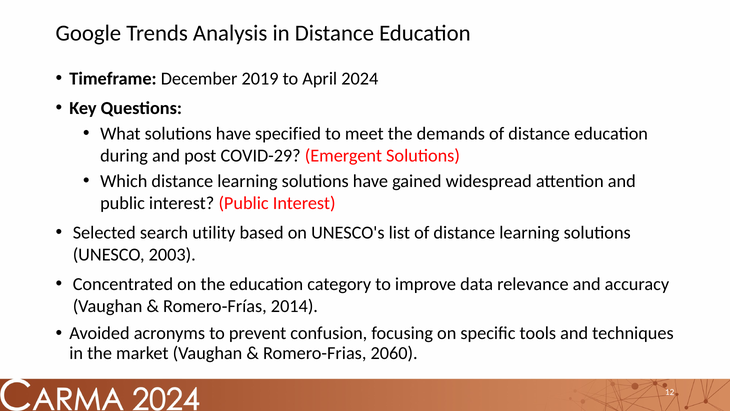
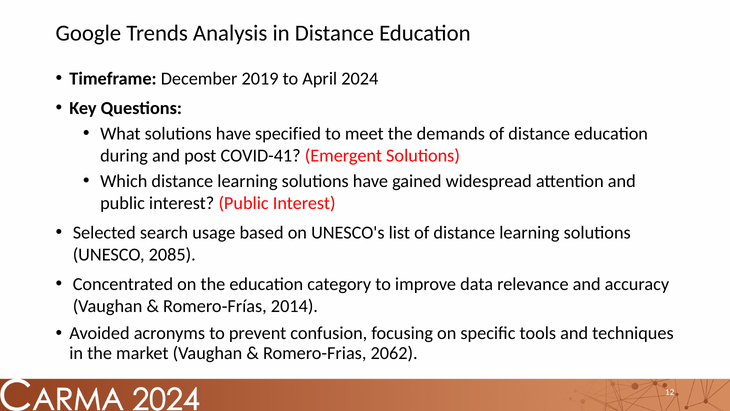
COVID-29: COVID-29 -> COVID-41
utility: utility -> usage
2003: 2003 -> 2085
2060: 2060 -> 2062
